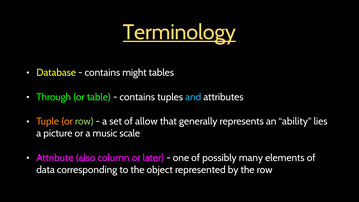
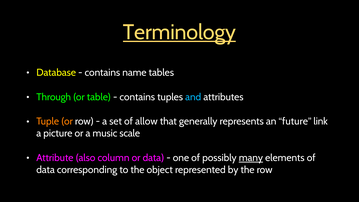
might: might -> name
row at (84, 121) colour: light green -> white
ability: ability -> future
lies: lies -> link
or later: later -> data
many underline: none -> present
